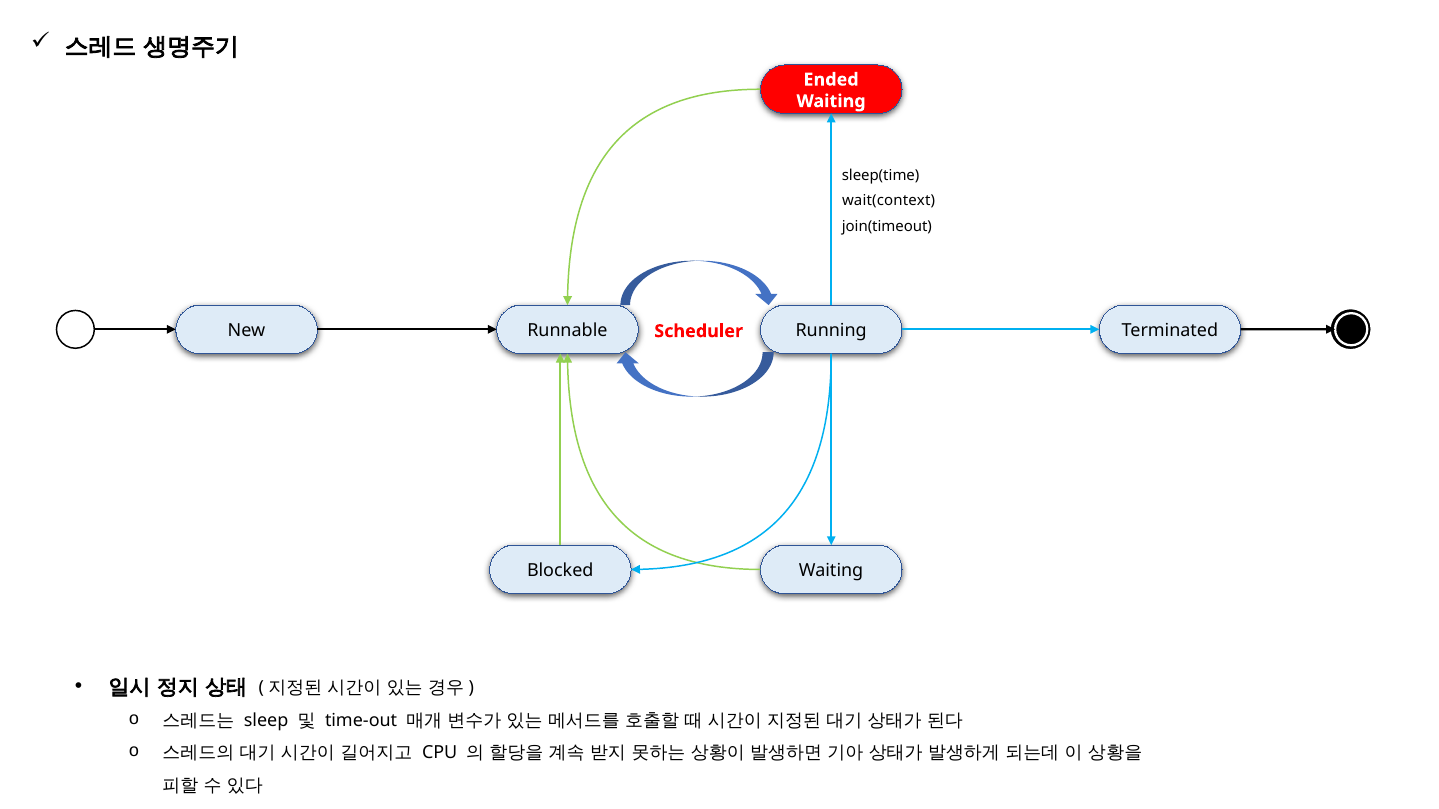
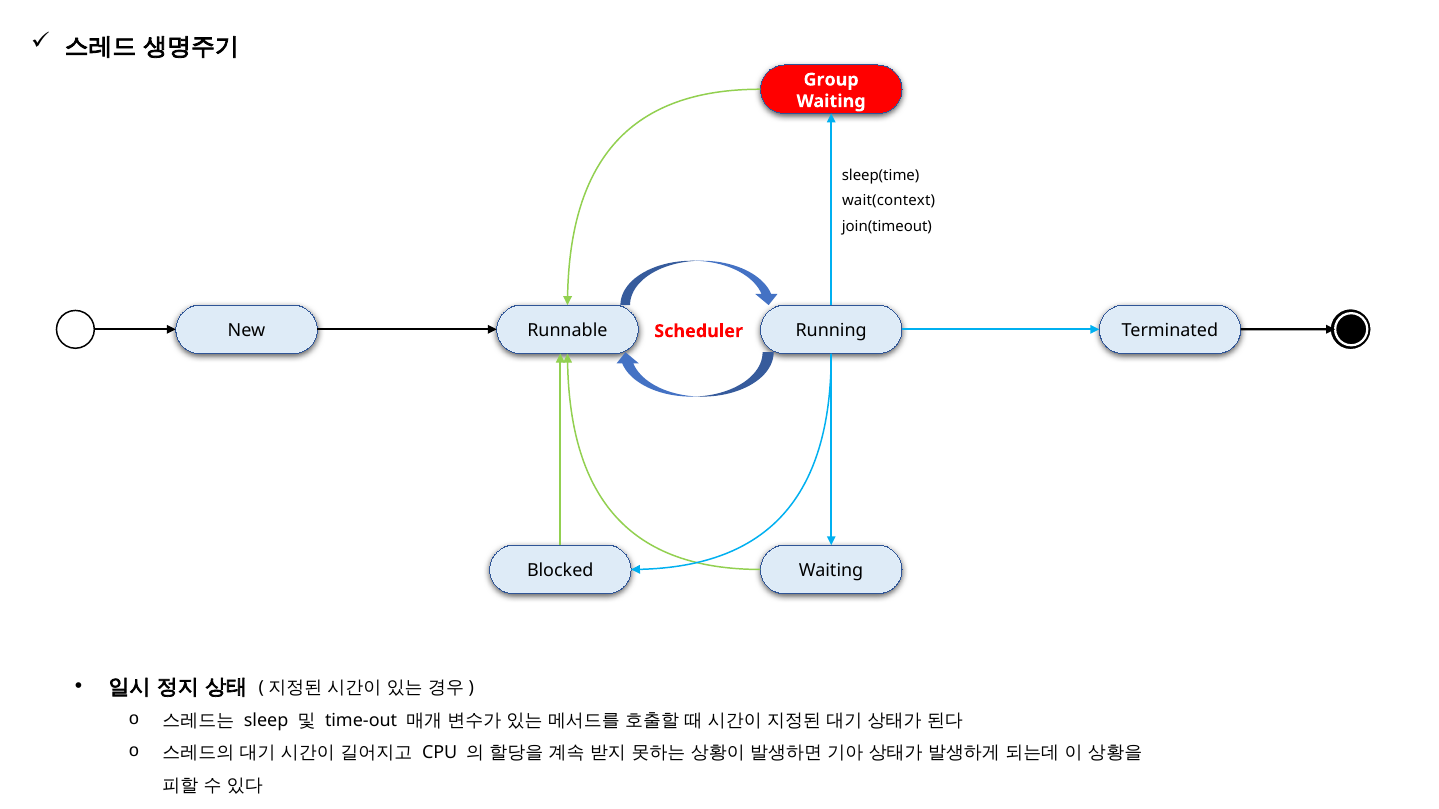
Ended: Ended -> Group
